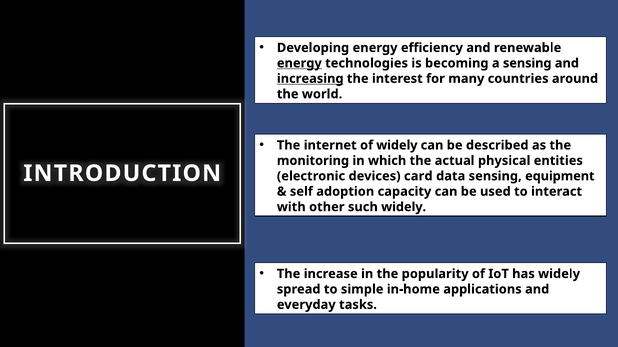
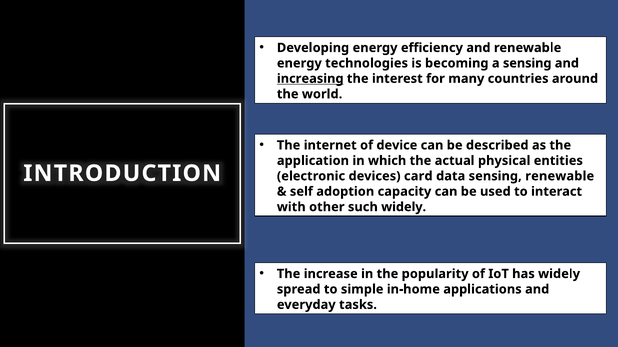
energy at (299, 63) underline: present -> none
of widely: widely -> device
monitoring: monitoring -> application
sensing equipment: equipment -> renewable
